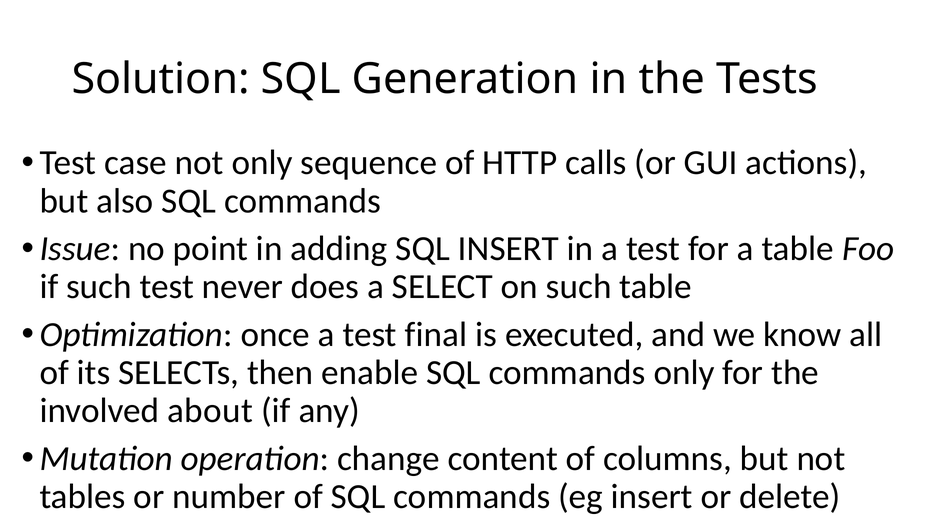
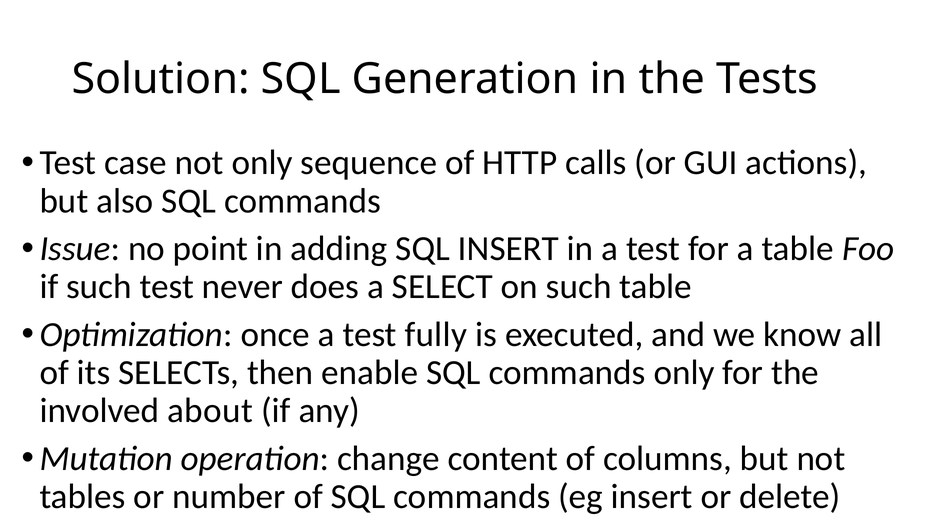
final: final -> fully
